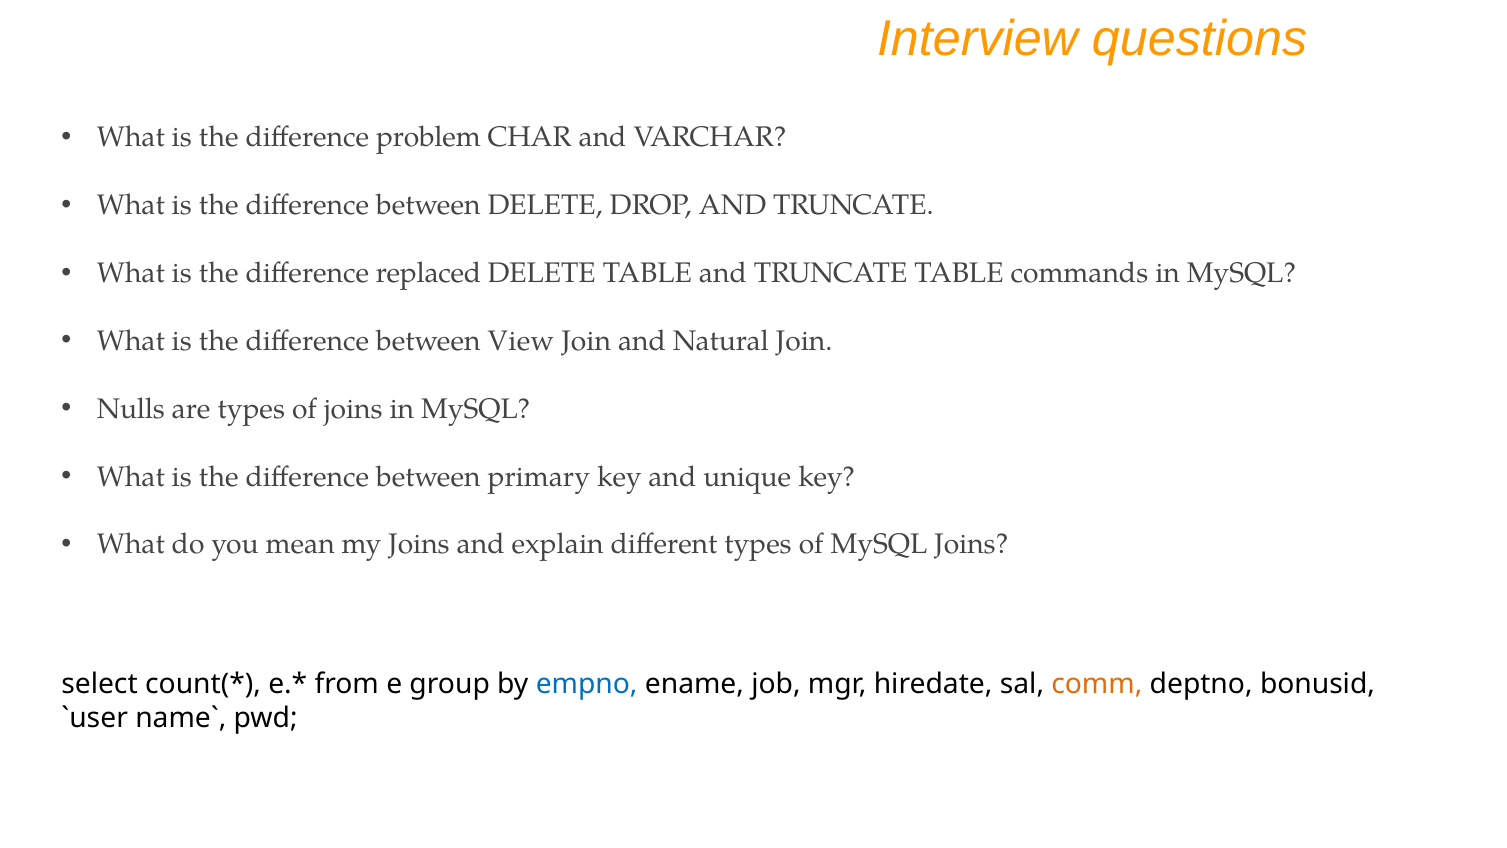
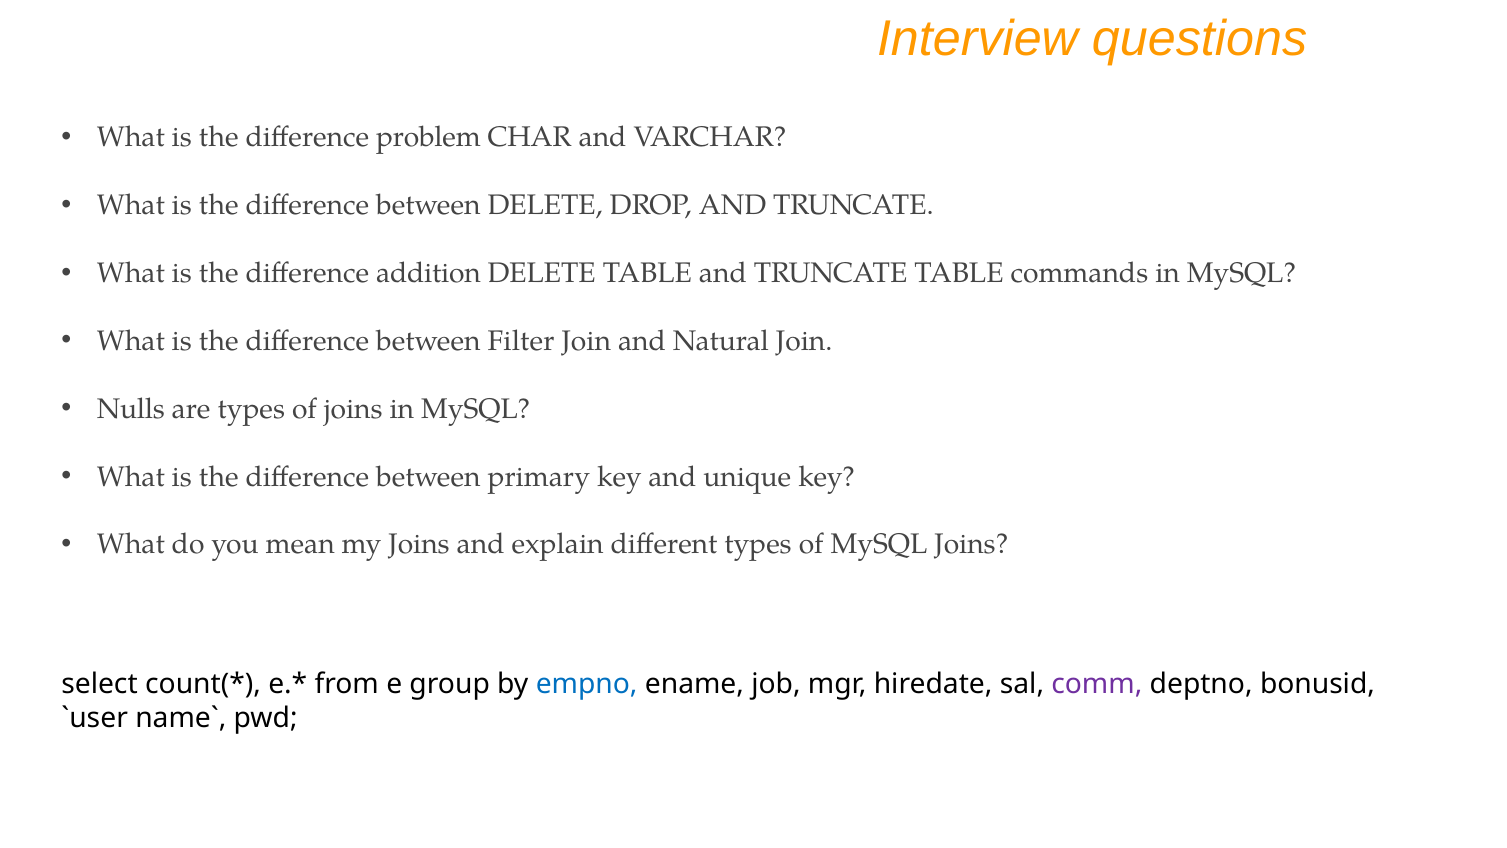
replaced: replaced -> addition
View: View -> Filter
comm colour: orange -> purple
